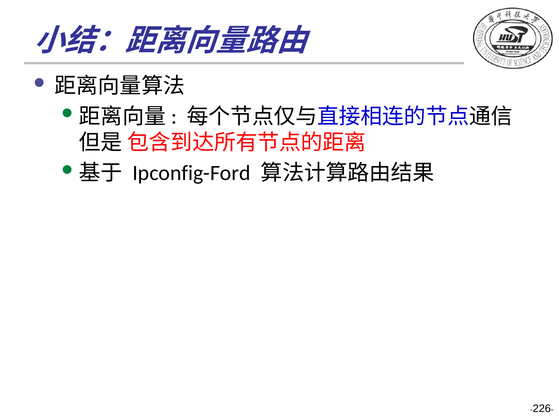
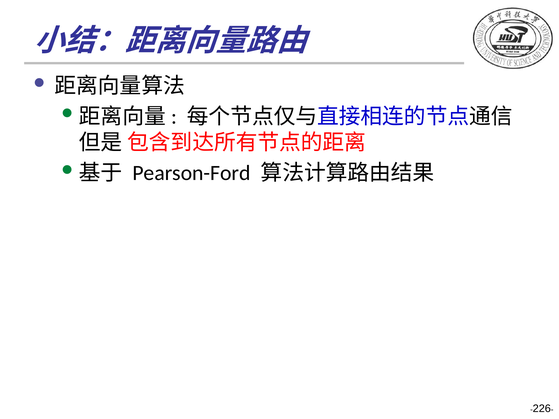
Ipconfig-Ford: Ipconfig-Ford -> Pearson-Ford
